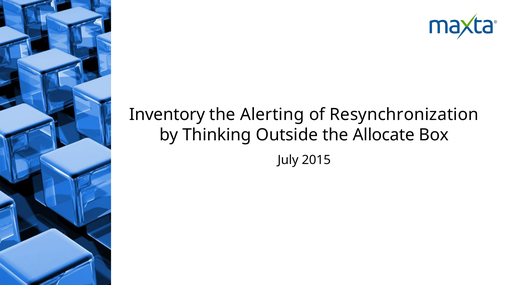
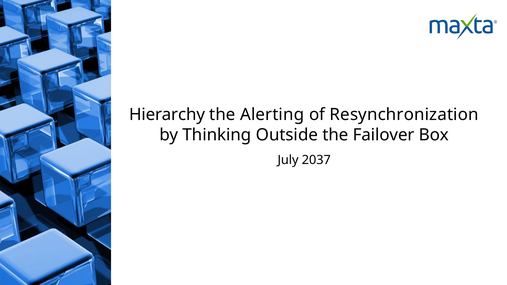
Inventory: Inventory -> Hierarchy
Allocate: Allocate -> Failover
2015: 2015 -> 2037
